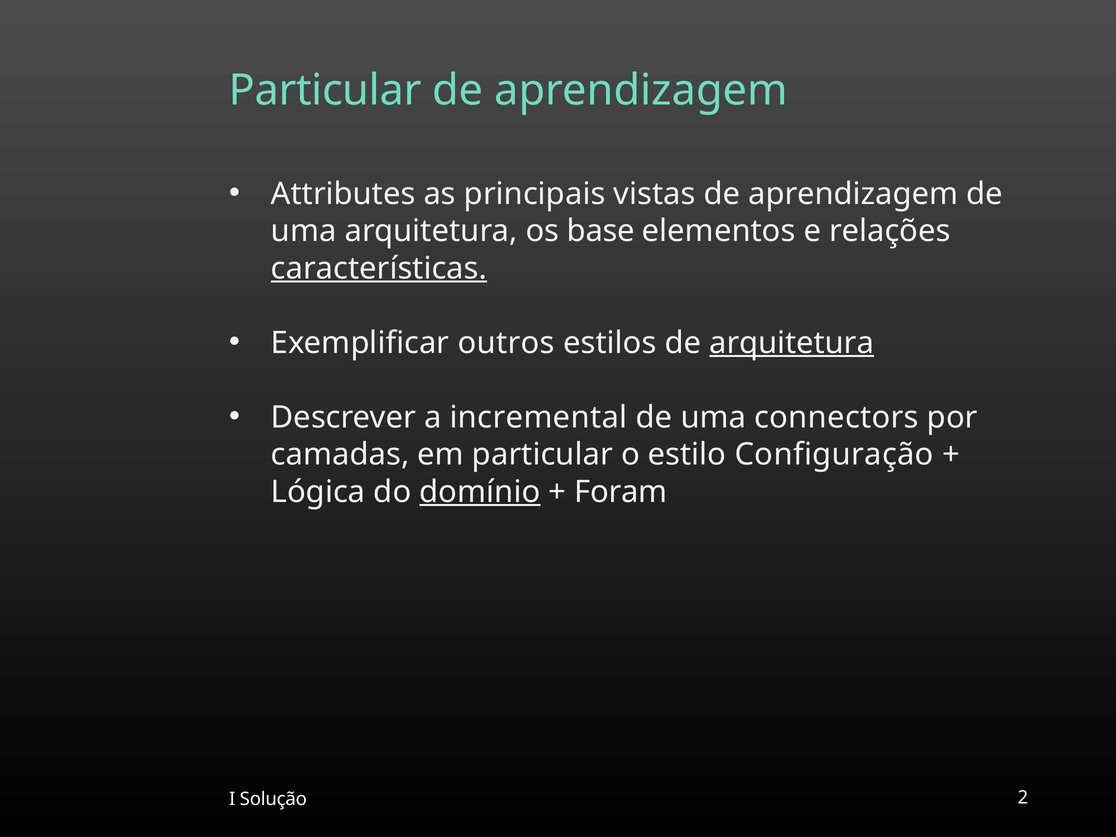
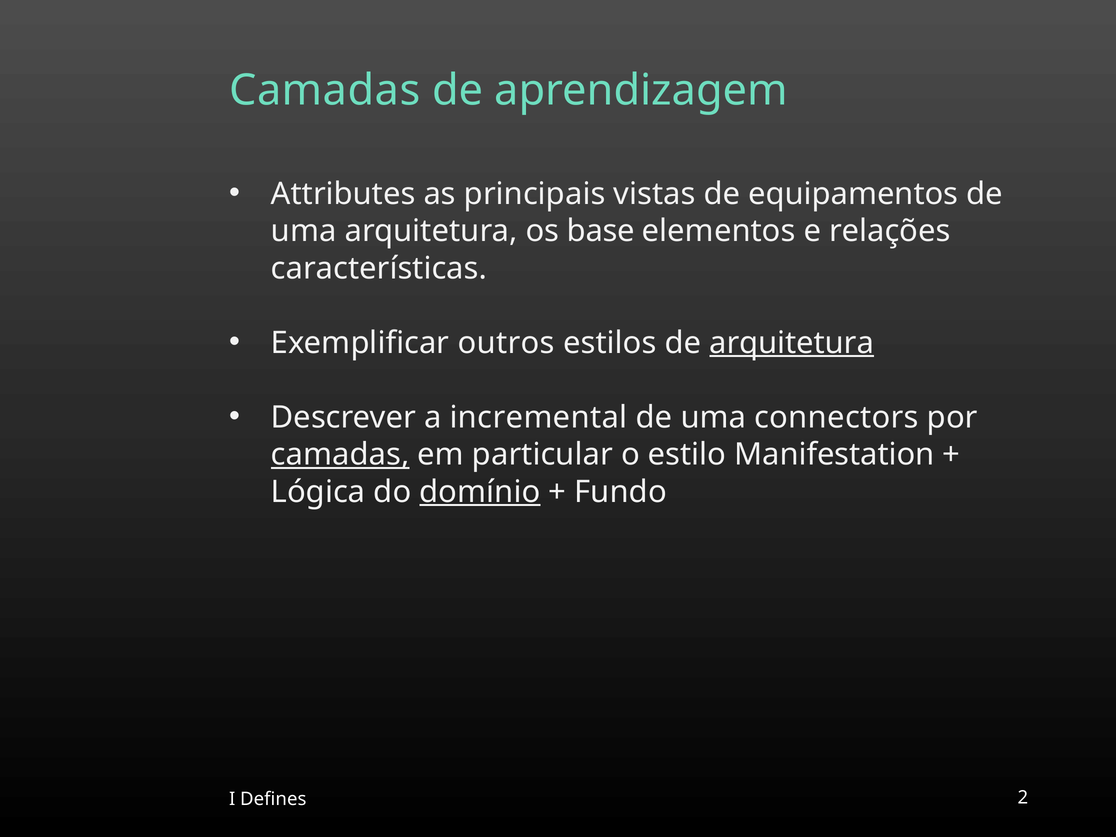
Particular at (325, 91): Particular -> Camadas
vistas de aprendizagem: aprendizagem -> equipamentos
características underline: present -> none
camadas at (340, 455) underline: none -> present
Configuração: Configuração -> Manifestation
Foram: Foram -> Fundo
Solução: Solução -> Defines
